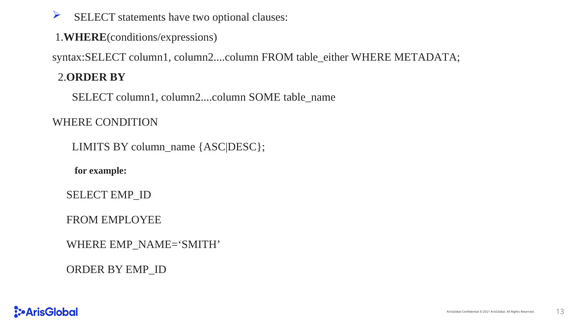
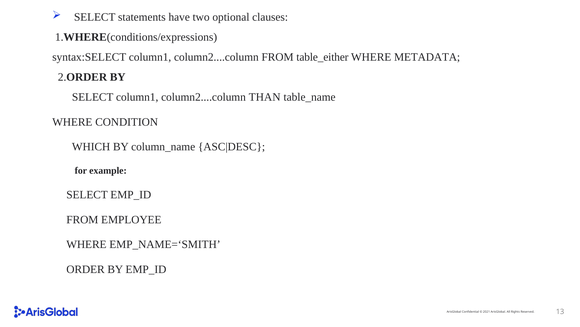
SOME: SOME -> THAN
LIMITS: LIMITS -> WHICH
